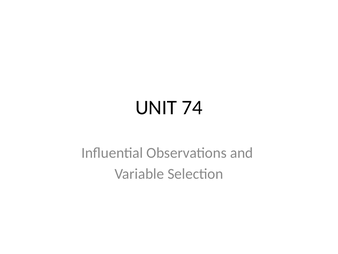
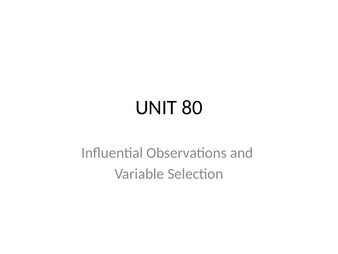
74: 74 -> 80
